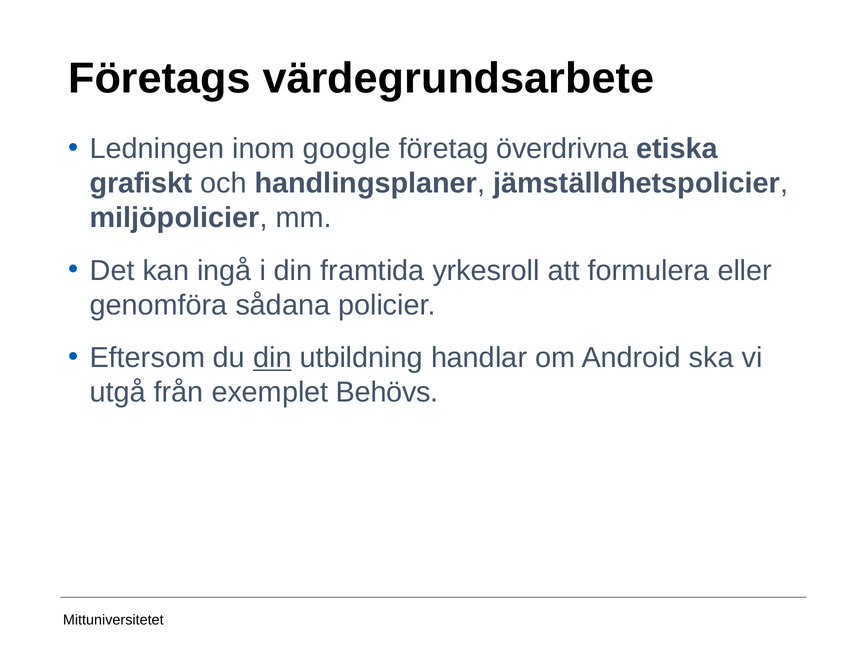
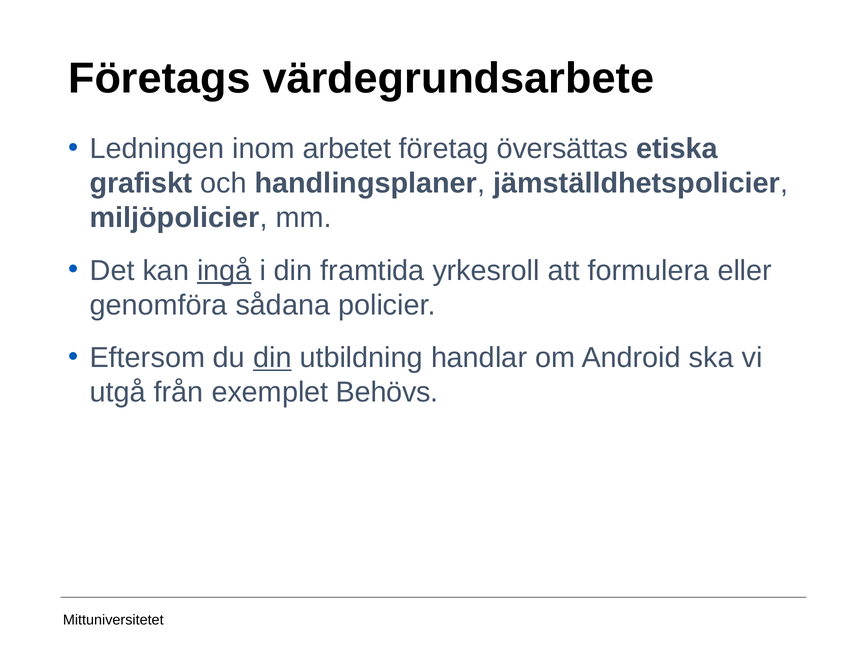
google: google -> arbetet
överdrivna: överdrivna -> översättas
ingå underline: none -> present
